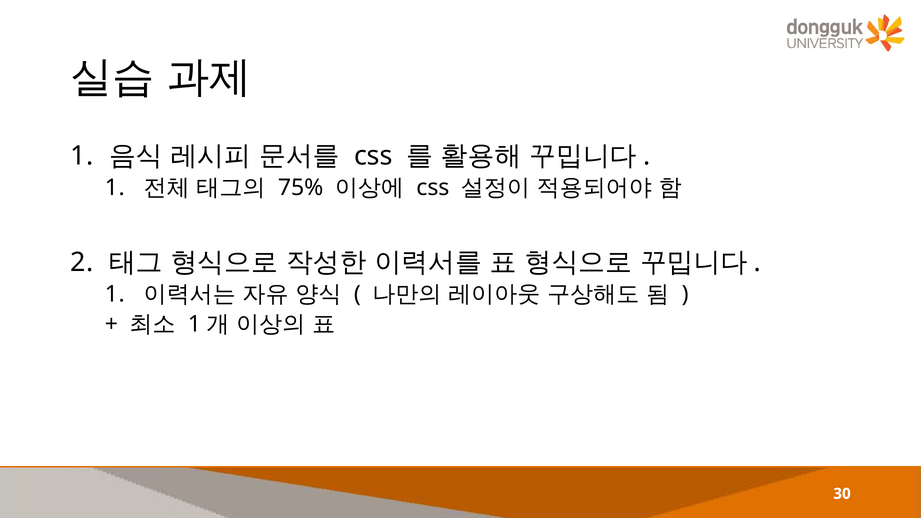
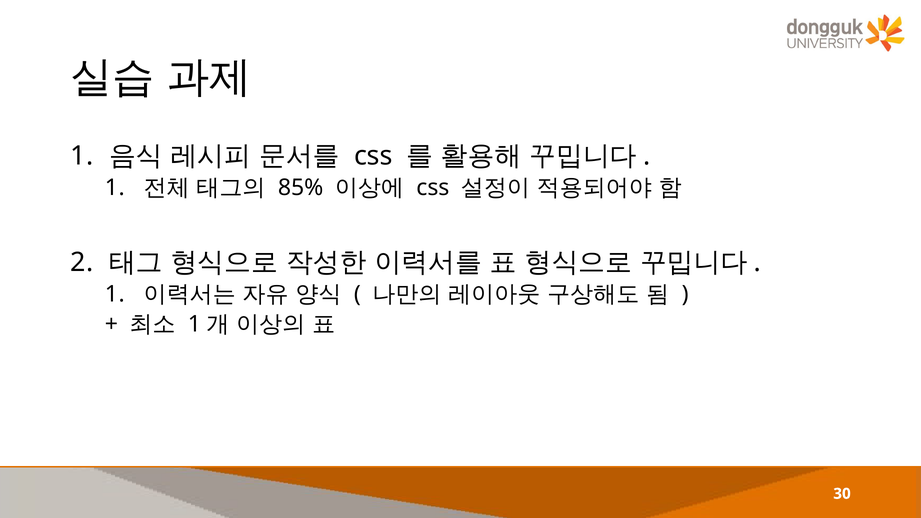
75%: 75% -> 85%
